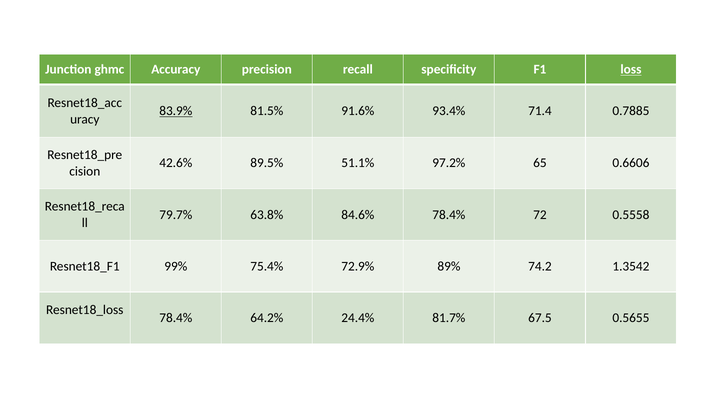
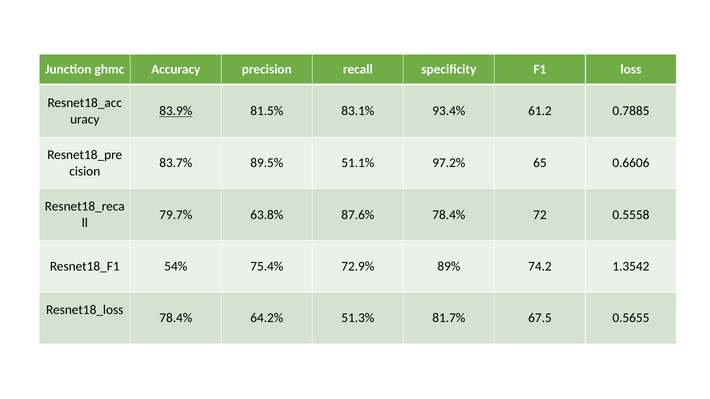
loss underline: present -> none
91.6%: 91.6% -> 83.1%
71.4: 71.4 -> 61.2
42.6%: 42.6% -> 83.7%
84.6%: 84.6% -> 87.6%
99%: 99% -> 54%
24.4%: 24.4% -> 51.3%
